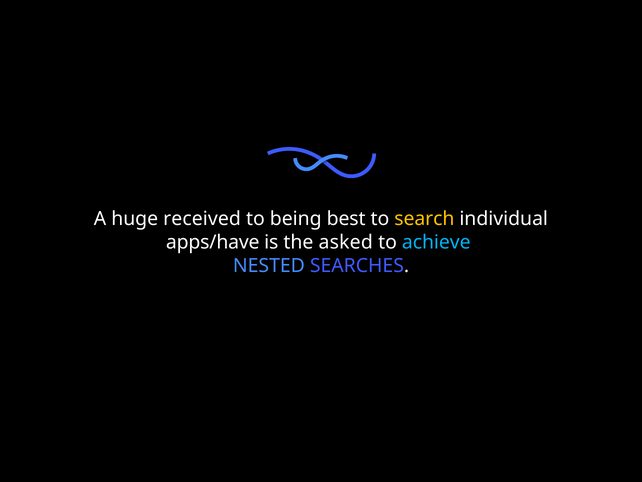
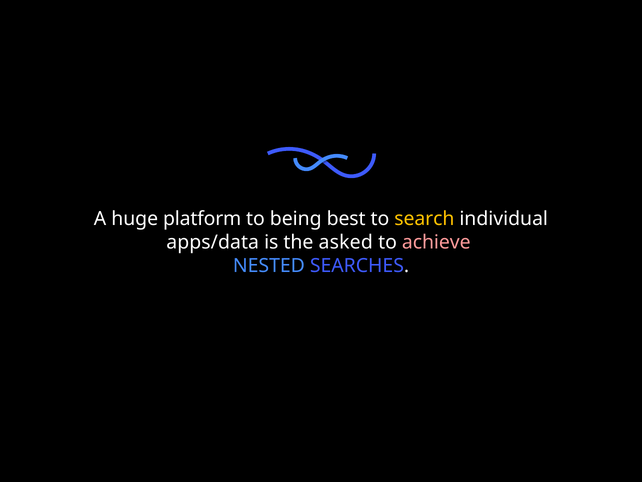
received: received -> platform
apps/have: apps/have -> apps/data
achieve colour: light blue -> pink
